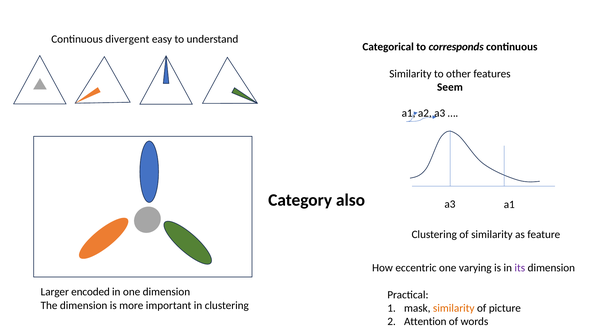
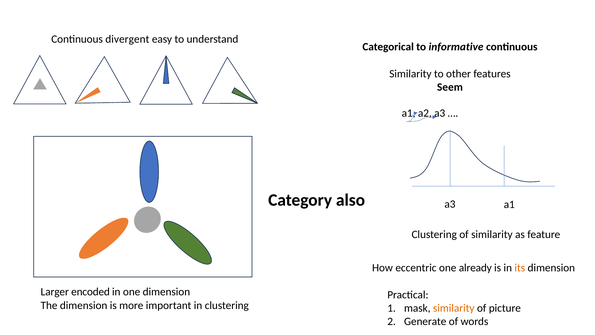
corresponds: corresponds -> informative
varying: varying -> already
its colour: purple -> orange
Attention: Attention -> Generate
